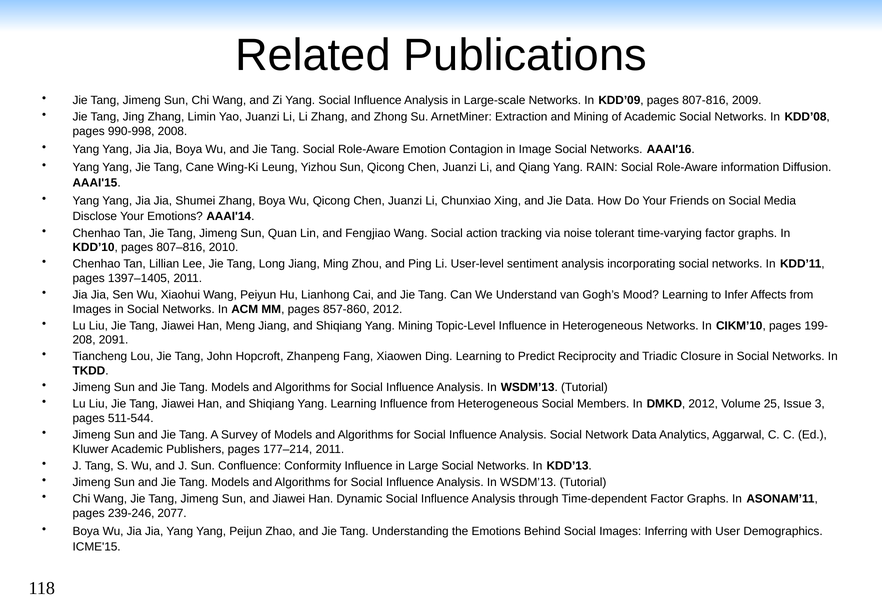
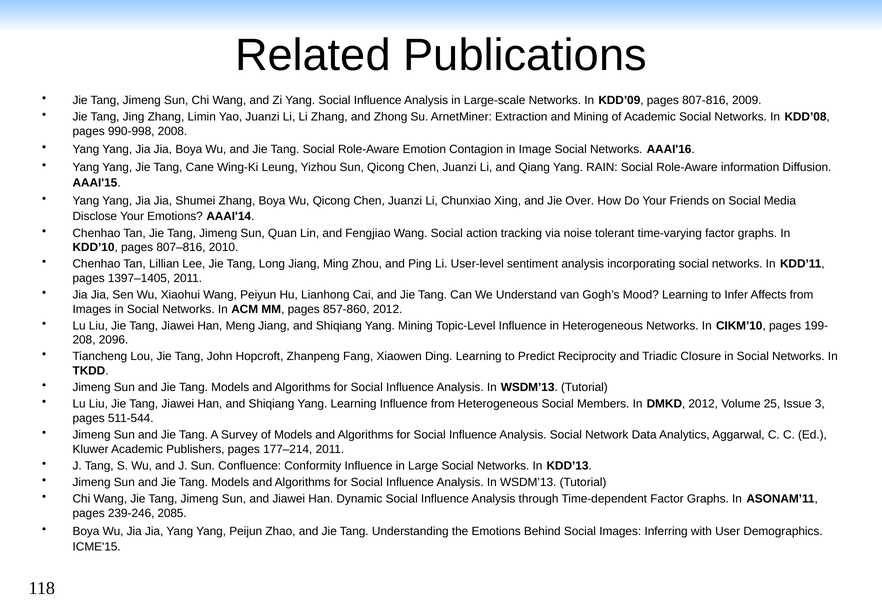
Jie Data: Data -> Over
2091: 2091 -> 2096
2077: 2077 -> 2085
